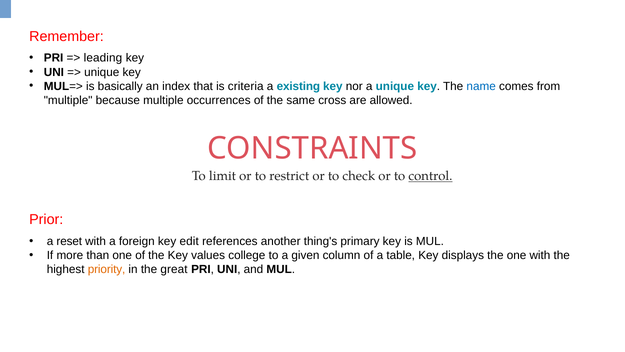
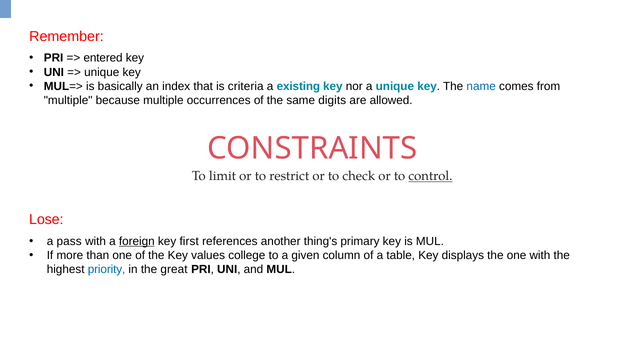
leading: leading -> entered
cross: cross -> digits
Prior: Prior -> Lose
reset: reset -> pass
foreign underline: none -> present
edit: edit -> first
priority colour: orange -> blue
